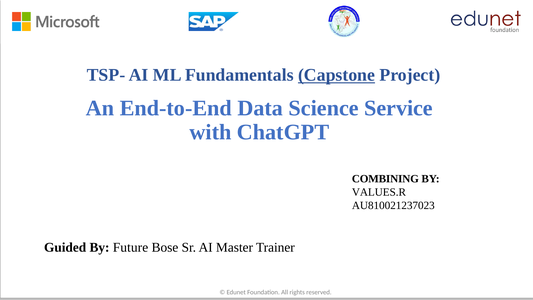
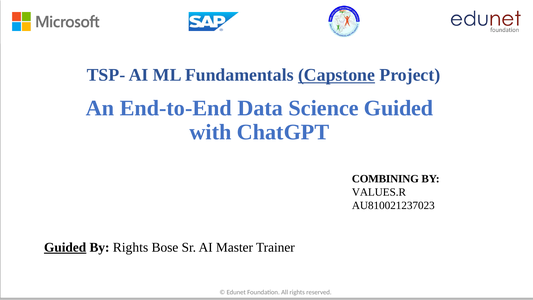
Science Service: Service -> Guided
Guided at (65, 247) underline: none -> present
By Future: Future -> Rights
